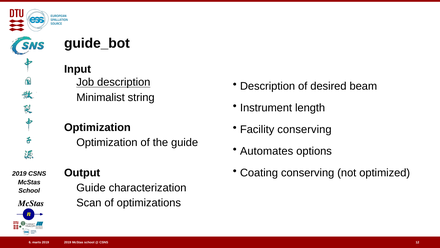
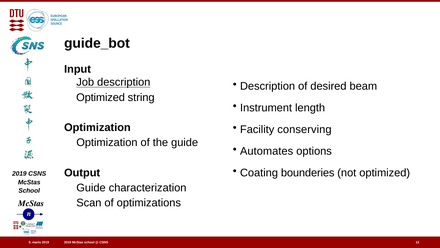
Minimalist at (101, 97): Minimalist -> Optimized
Coating conserving: conserving -> bounderies
